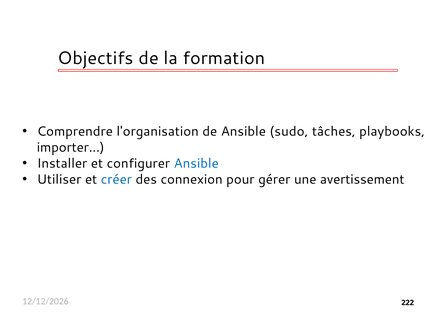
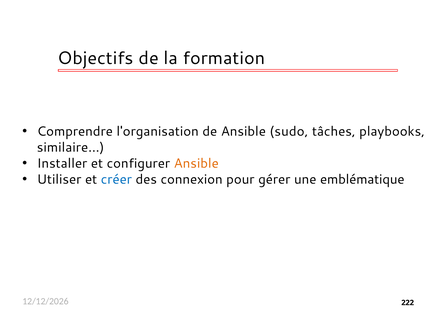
importer: importer -> similaire
Ansible at (196, 163) colour: blue -> orange
avertissement: avertissement -> emblématique
